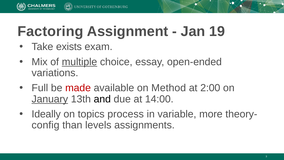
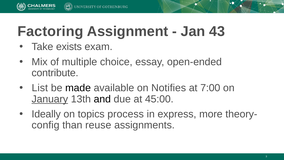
19: 19 -> 43
multiple underline: present -> none
variations: variations -> contribute
Full: Full -> List
made colour: red -> black
Method: Method -> Notifies
2:00: 2:00 -> 7:00
14:00: 14:00 -> 45:00
variable: variable -> express
levels: levels -> reuse
